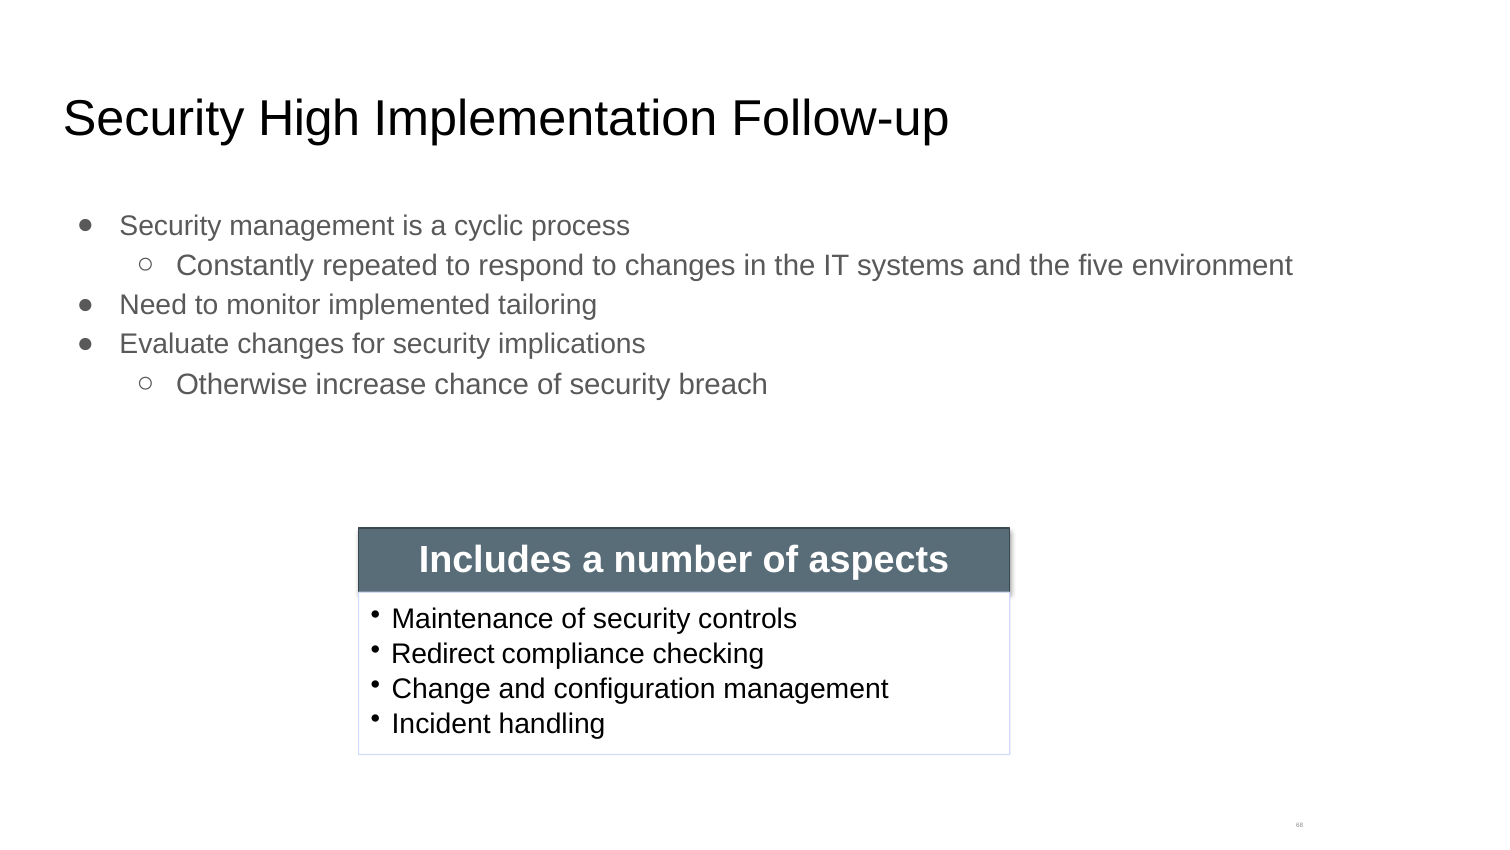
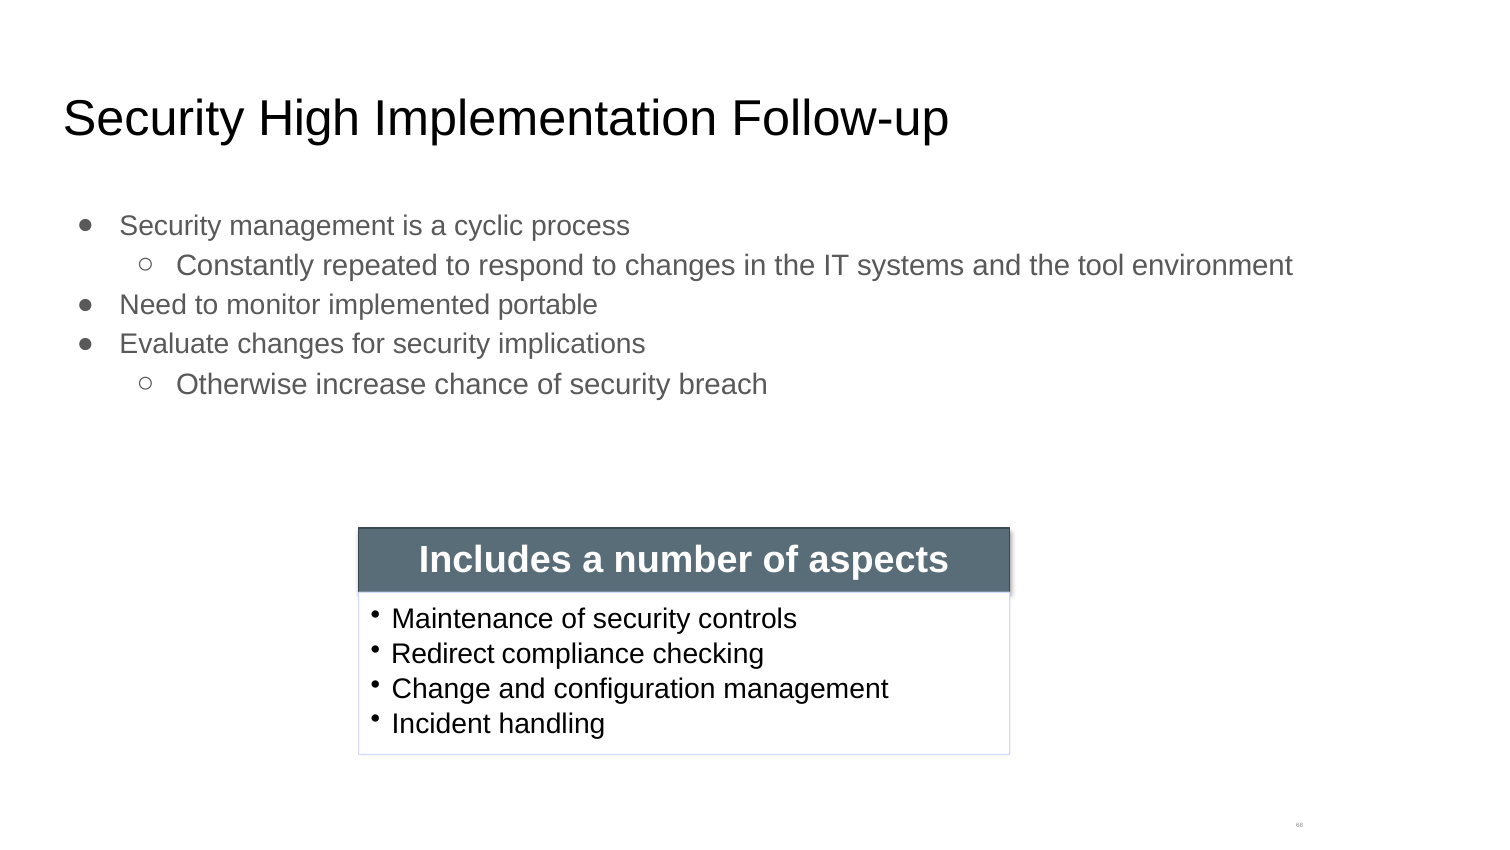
five: five -> tool
tailoring: tailoring -> portable
